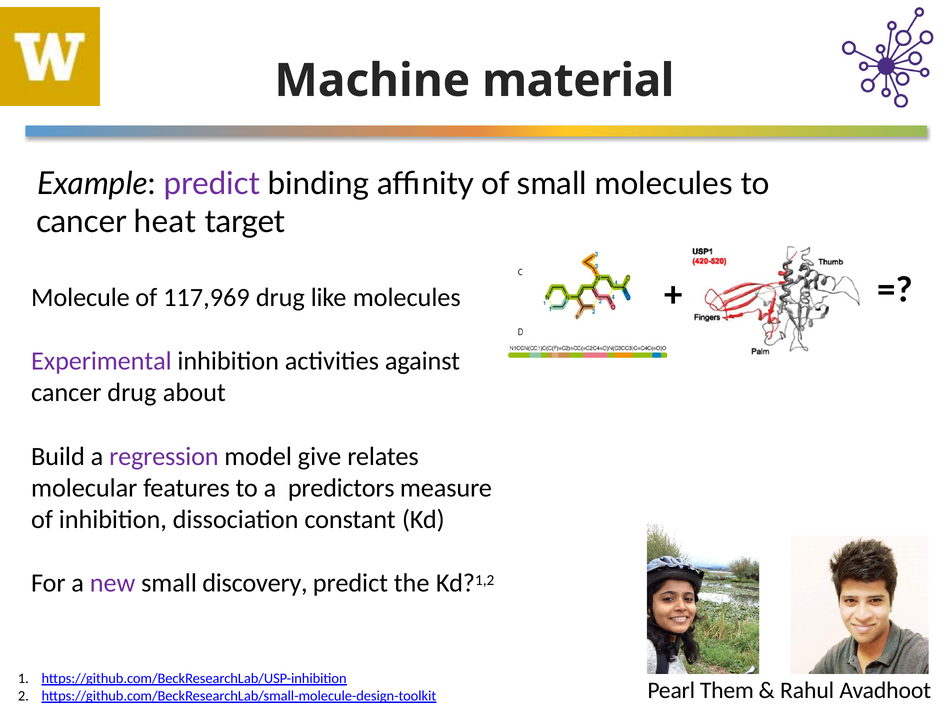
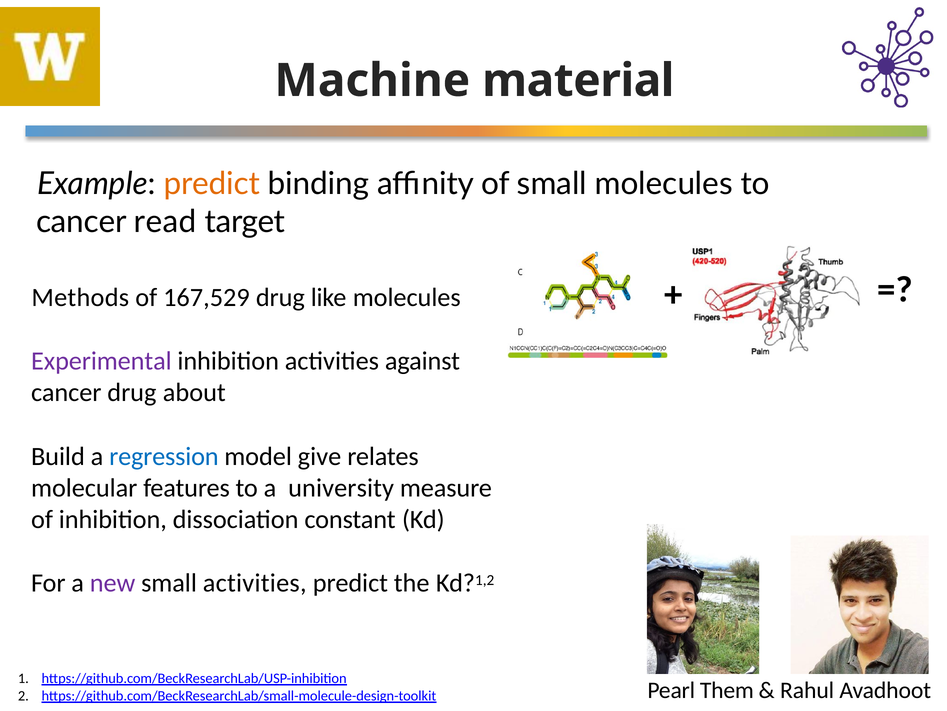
predict at (212, 184) colour: purple -> orange
heat: heat -> read
Molecule: Molecule -> Methods
117,969: 117,969 -> 167,529
regression colour: purple -> blue
predictors: predictors -> university
small discovery: discovery -> activities
